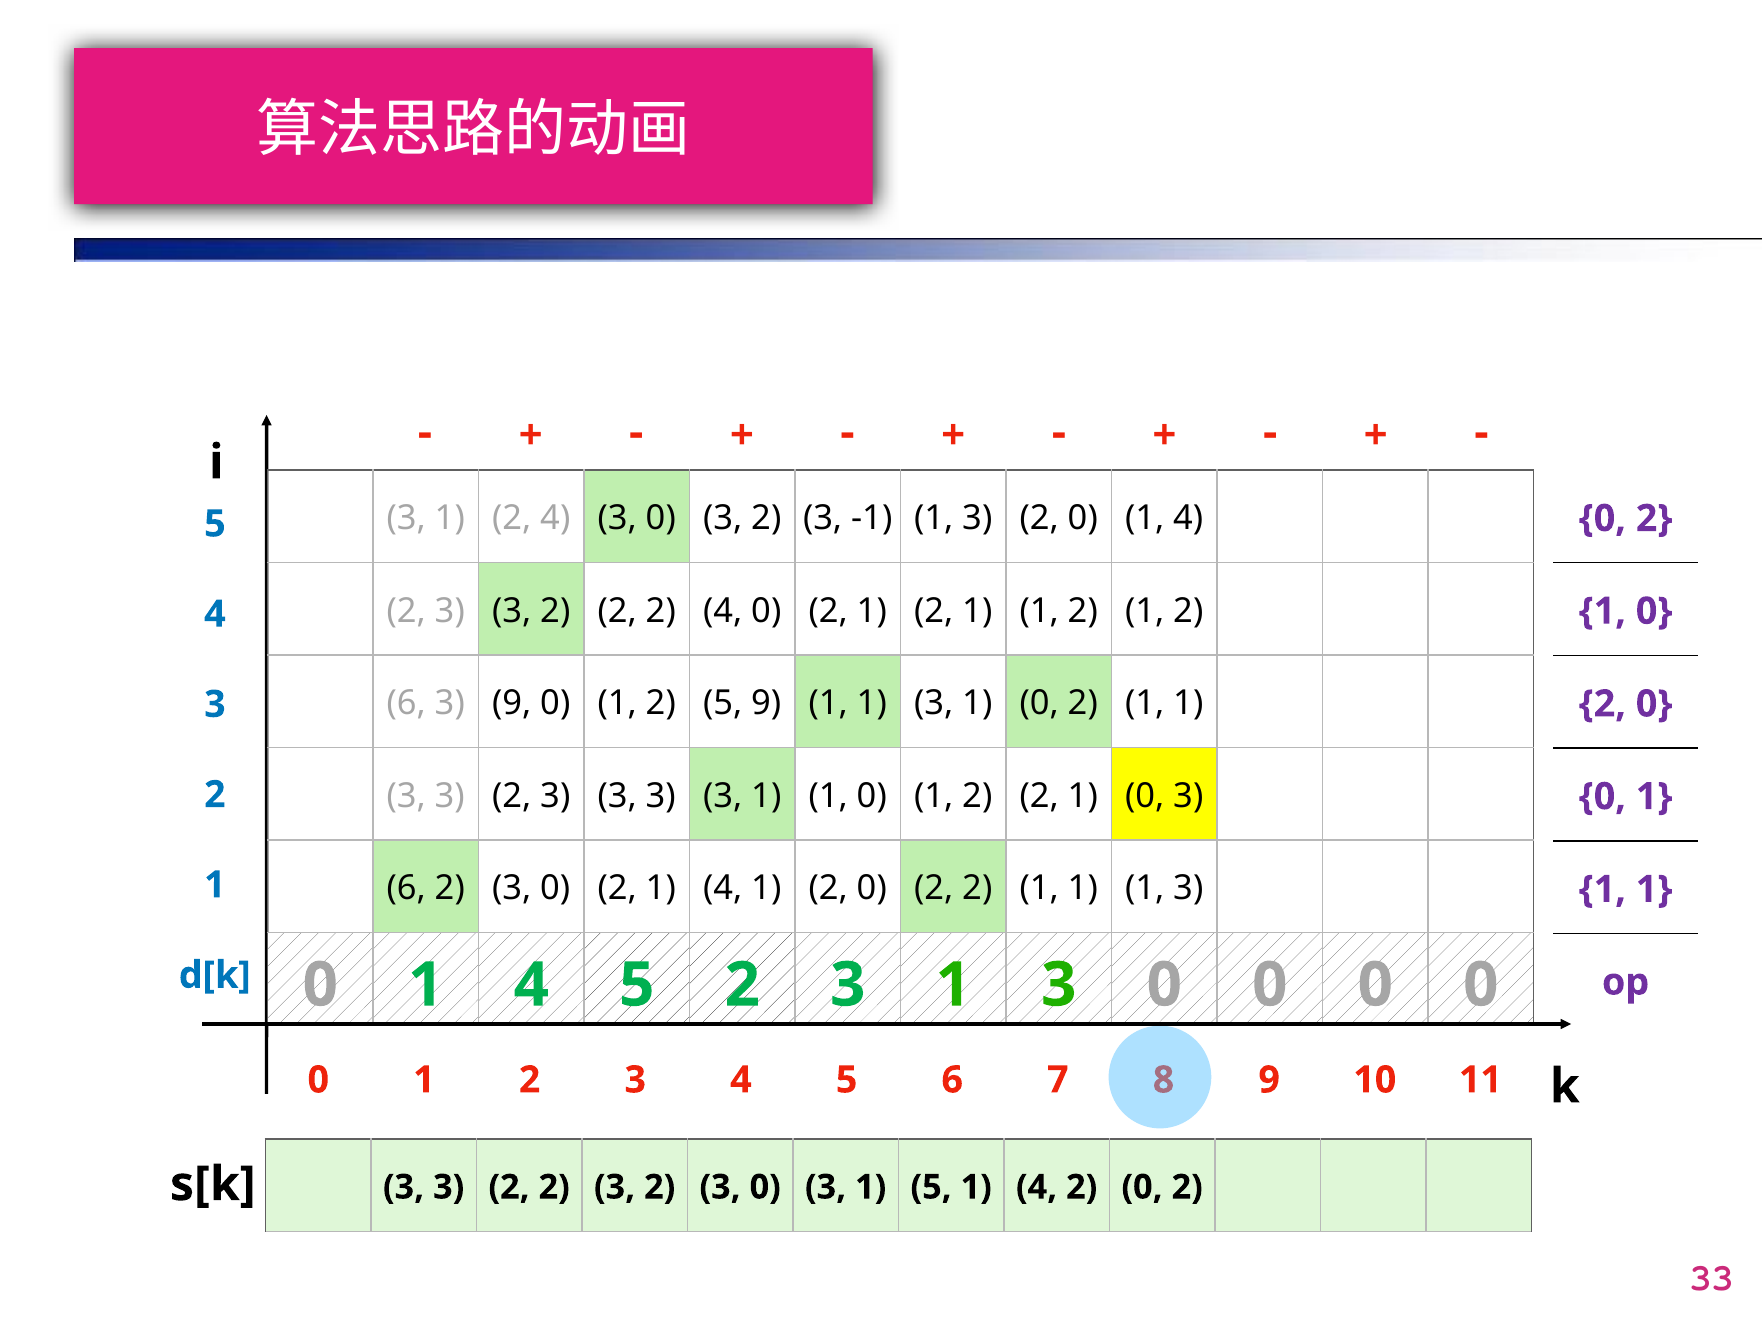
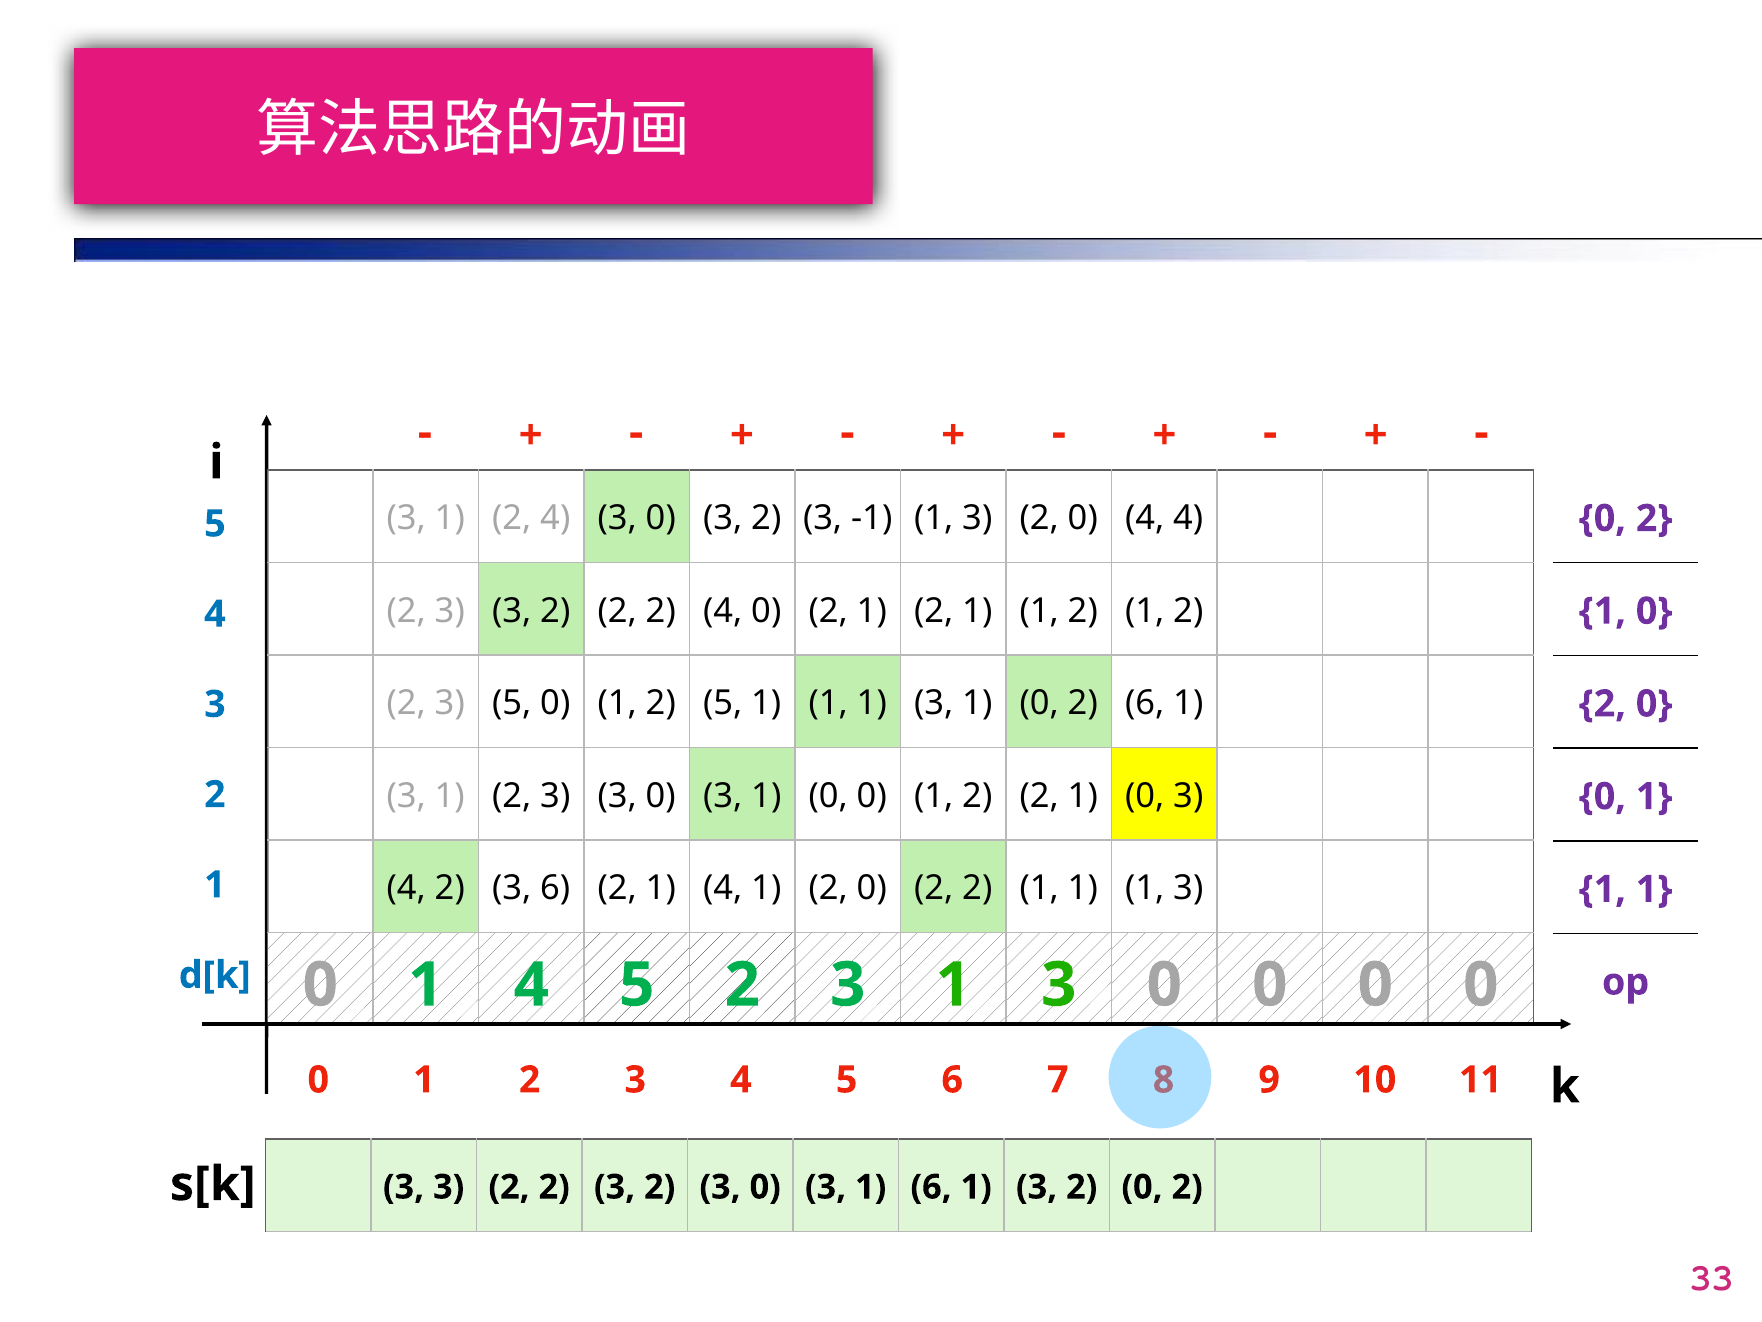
2 0 1: 1 -> 4
6 at (406, 703): 6 -> 2
3 9: 9 -> 5
5 9: 9 -> 1
1 0 2 1: 1 -> 6
3 at (450, 795): 3 -> 1
2 3 3 3: 3 -> 0
1 at (828, 795): 1 -> 0
6 at (406, 888): 6 -> 4
0 at (555, 888): 0 -> 6
1 5: 5 -> 6
4 at (1036, 1187): 4 -> 3
